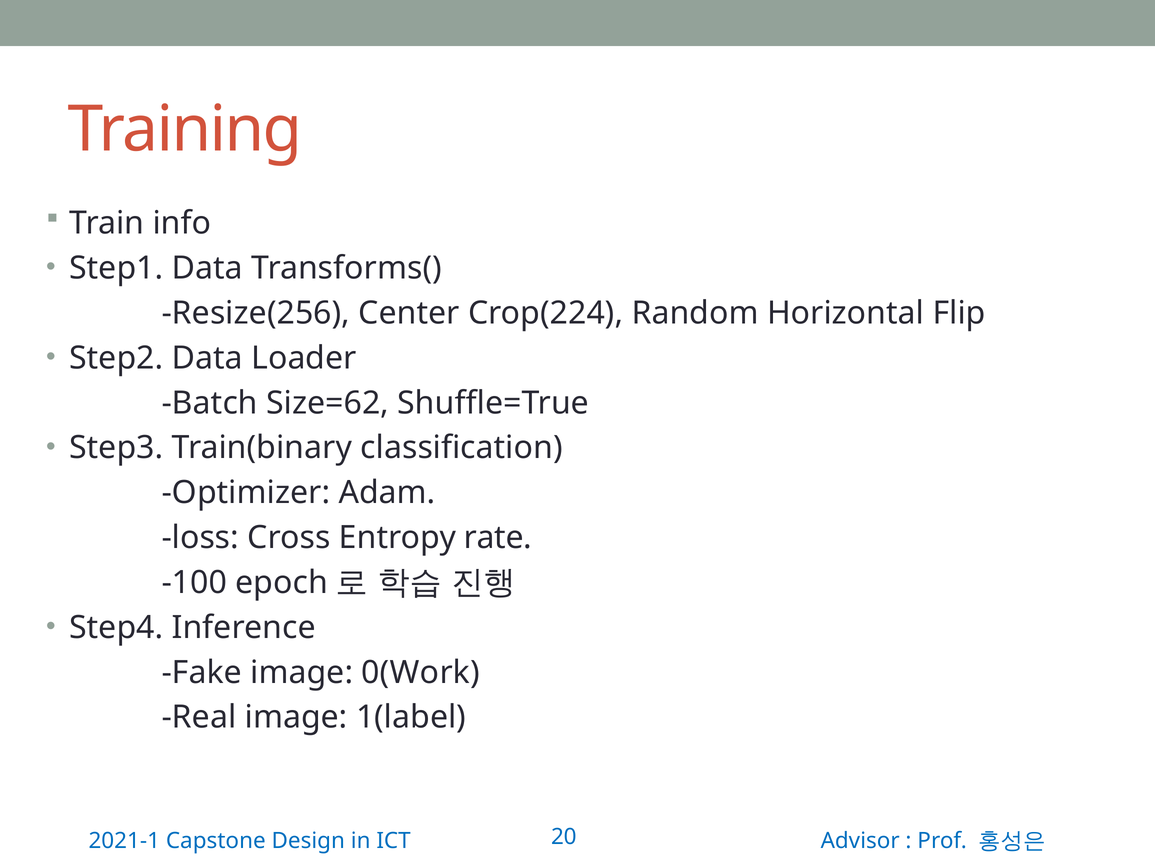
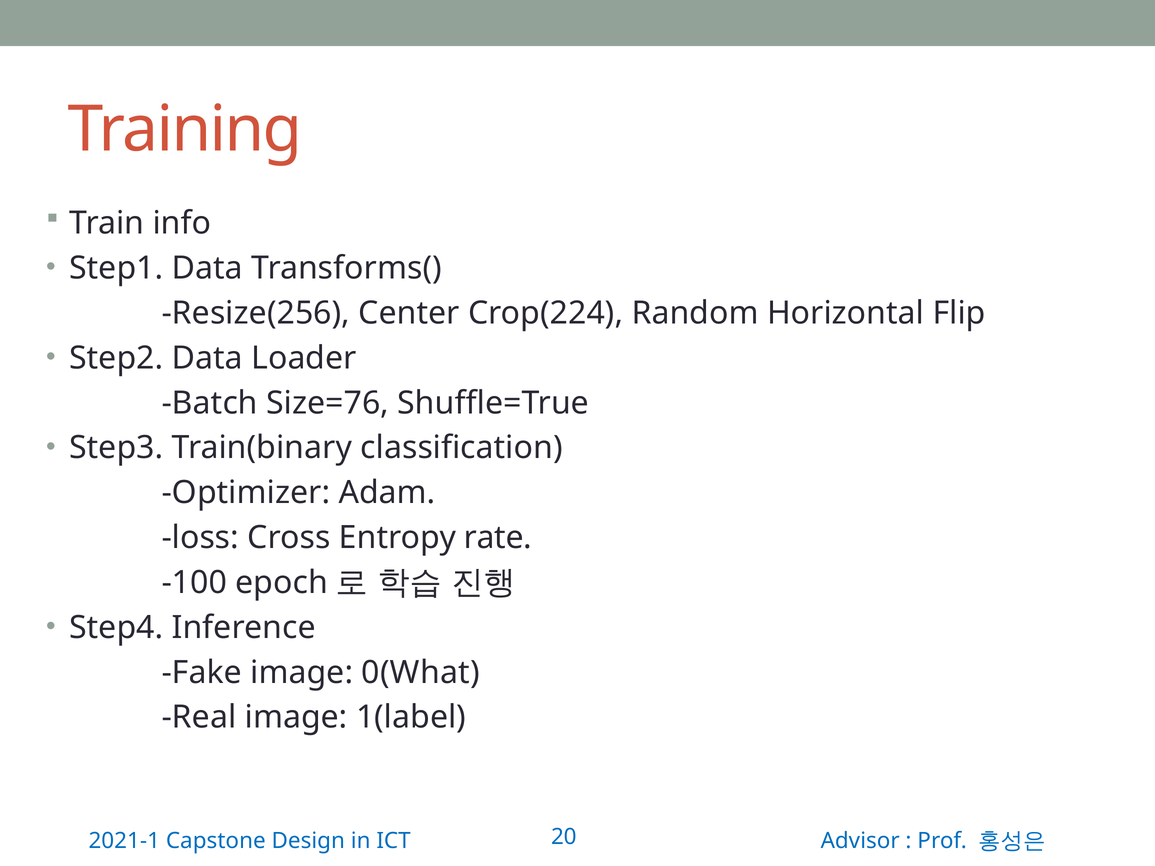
Size=62: Size=62 -> Size=76
0(Work: 0(Work -> 0(What
